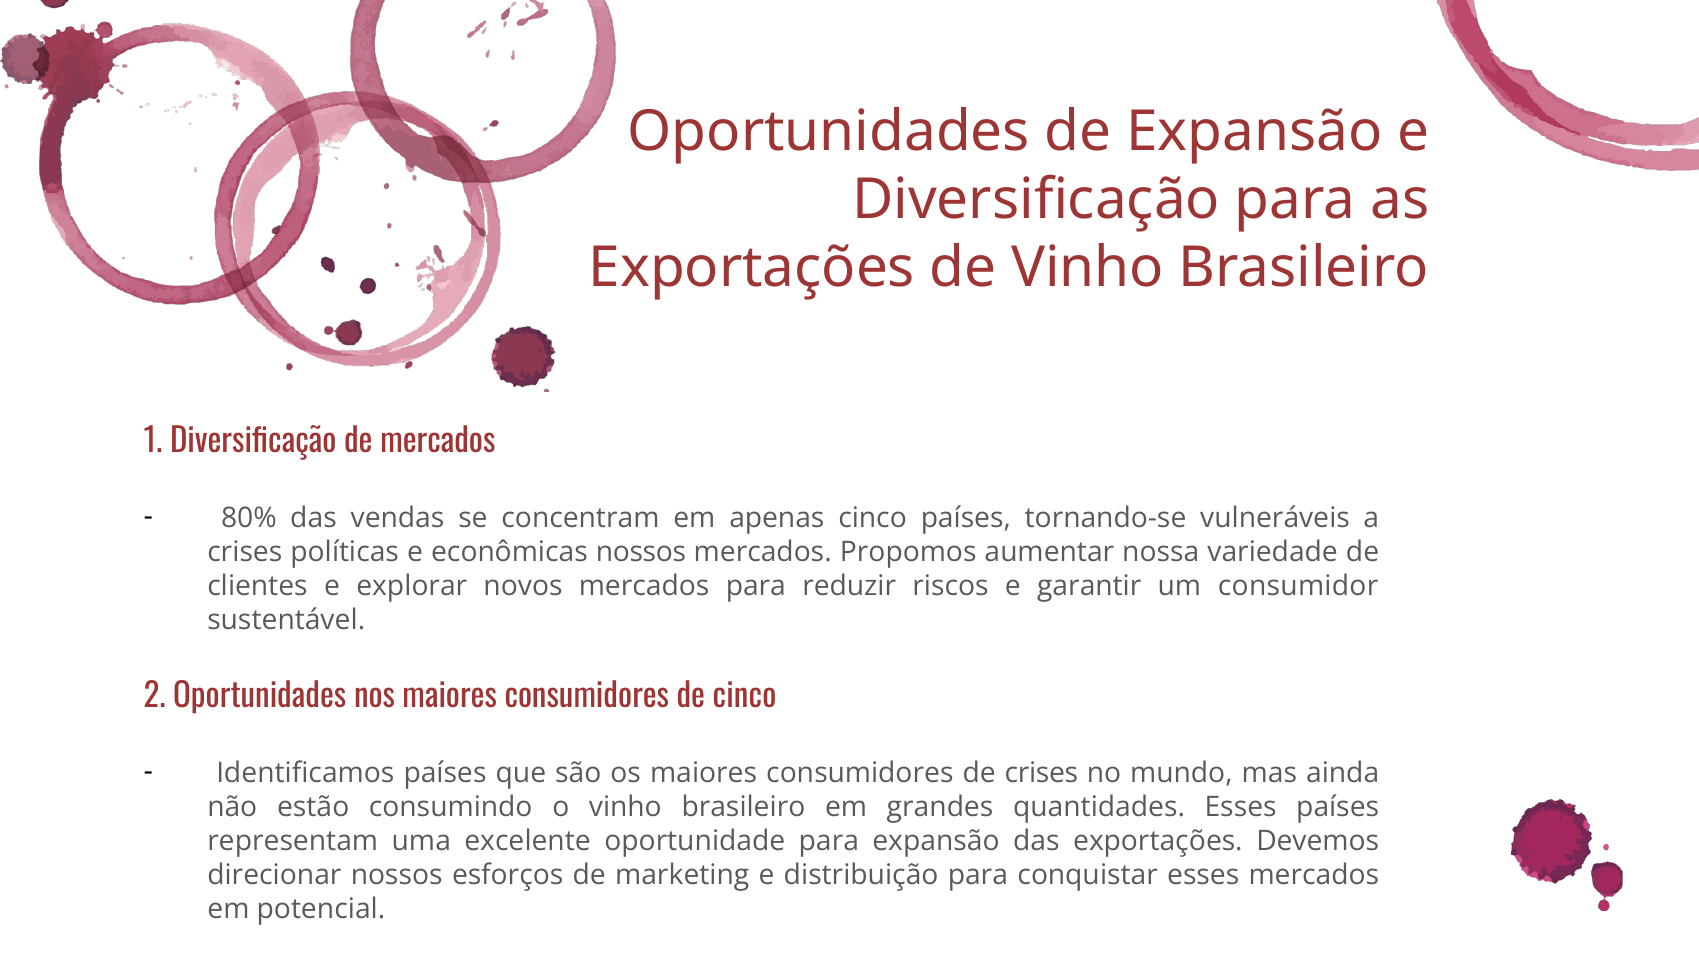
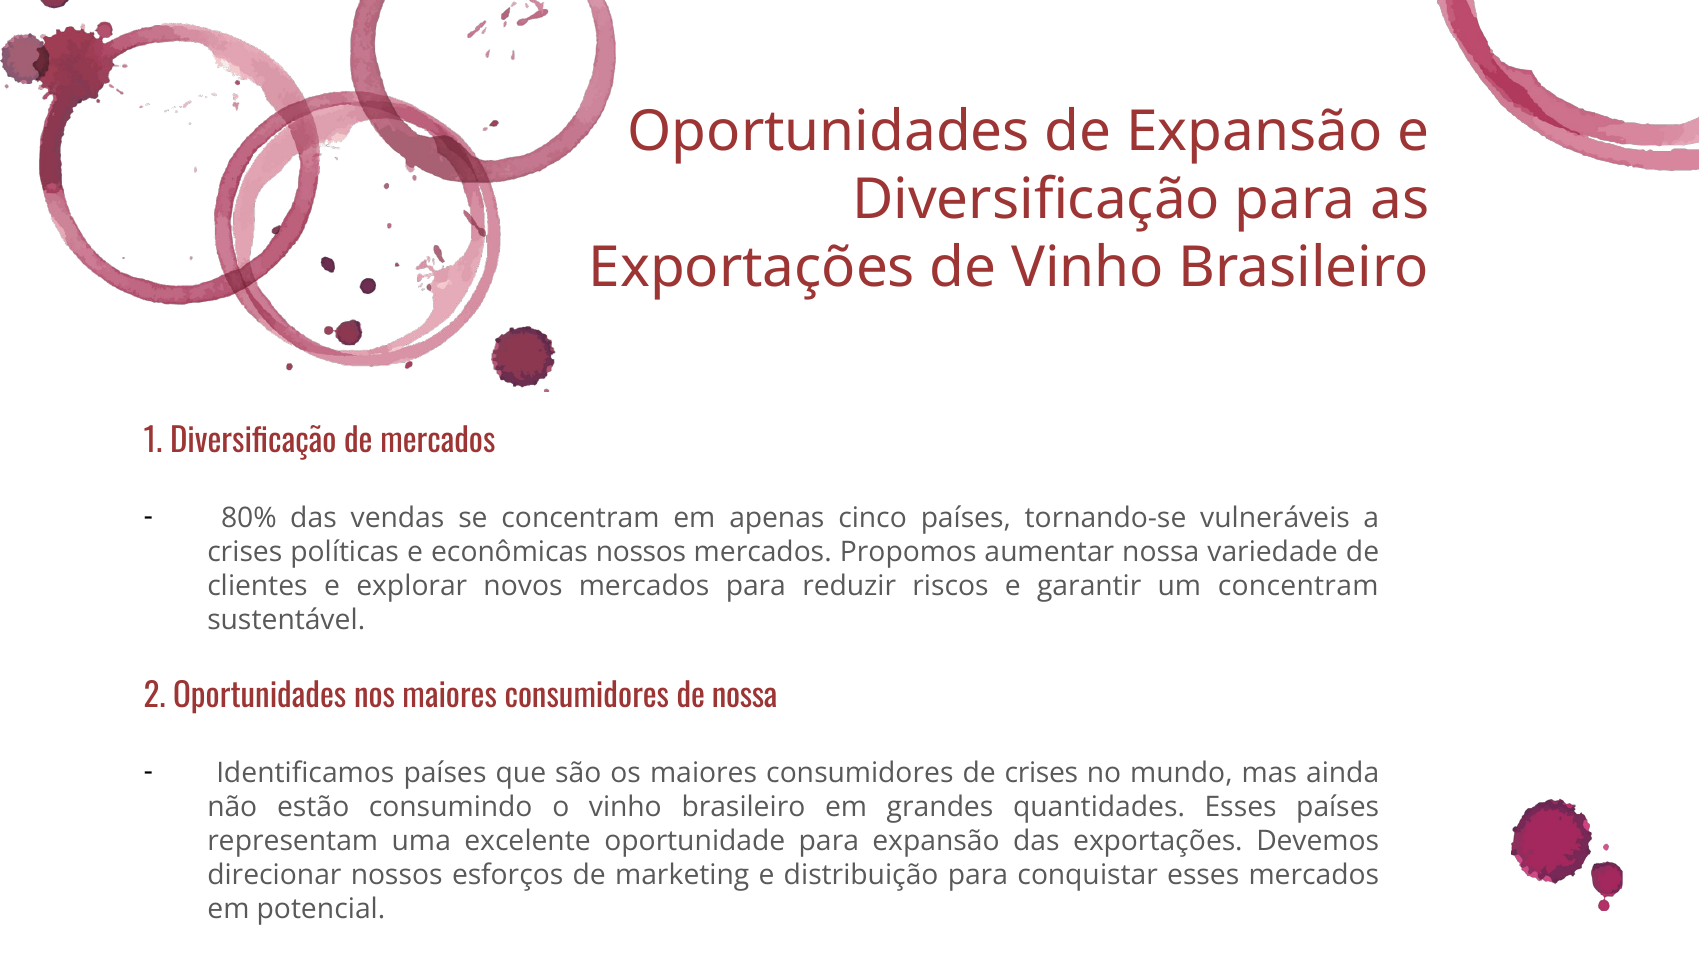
um consumidor: consumidor -> concentram
de cinco: cinco -> nossa
